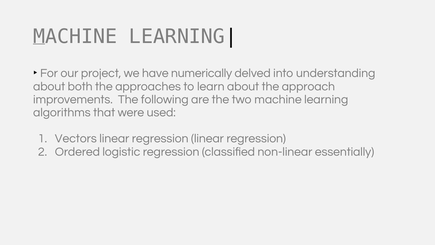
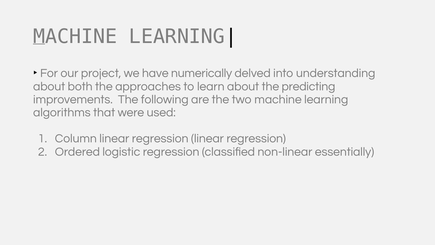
approach: approach -> predicting
Vectors: Vectors -> Column
